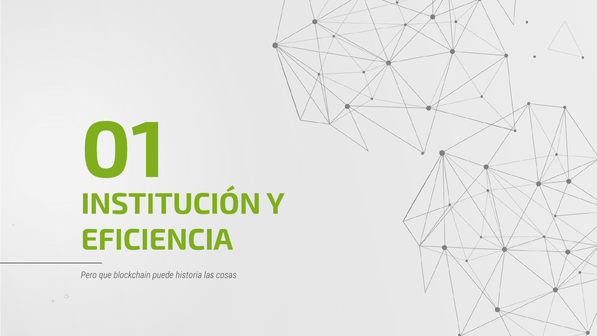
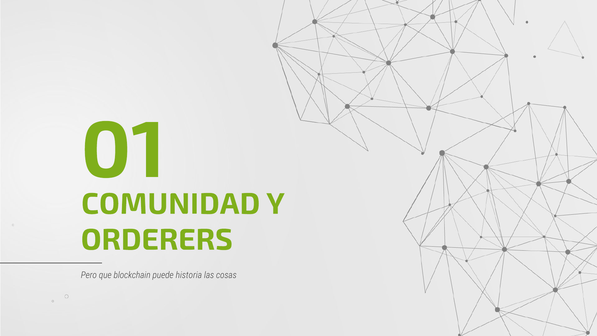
INSTITUCIÓN: INSTITUCIÓN -> COMUNIDAD
EFICIENCIA: EFICIENCIA -> ORDERERS
